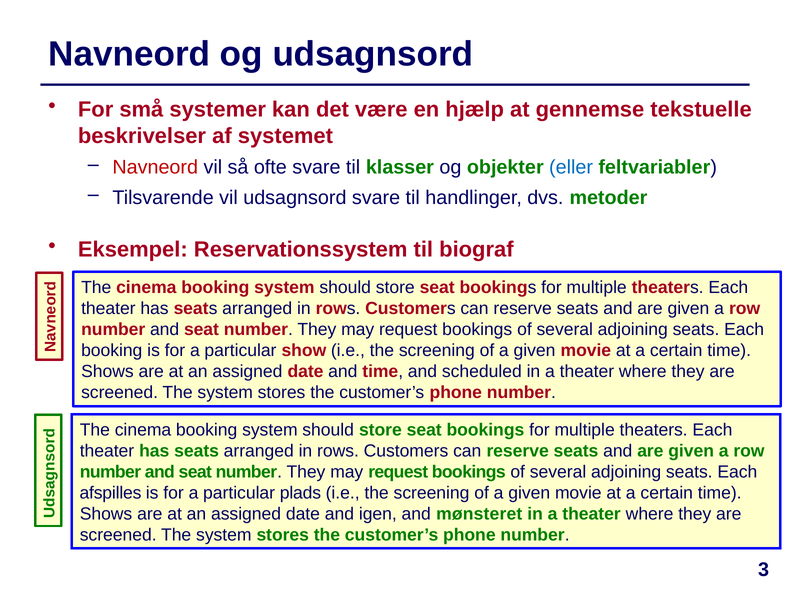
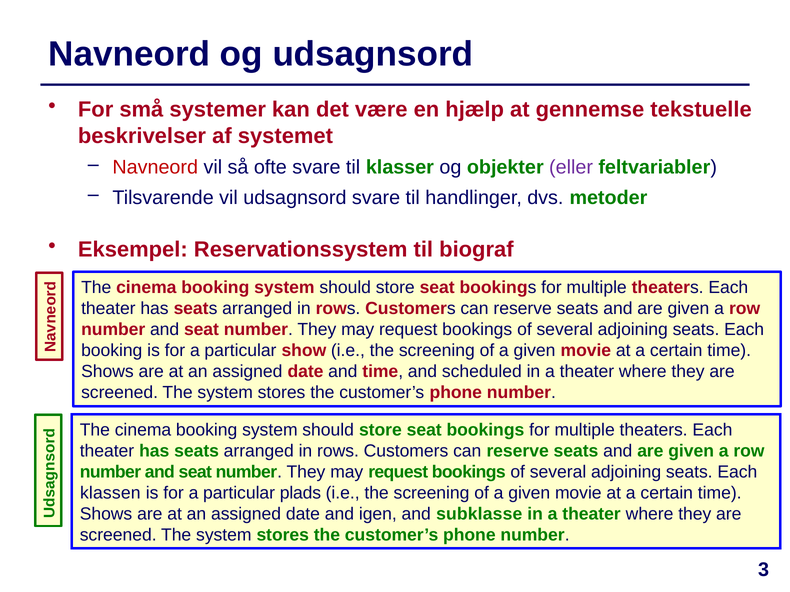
eller colour: blue -> purple
afspilles: afspilles -> klassen
mønsteret: mønsteret -> subklasse
